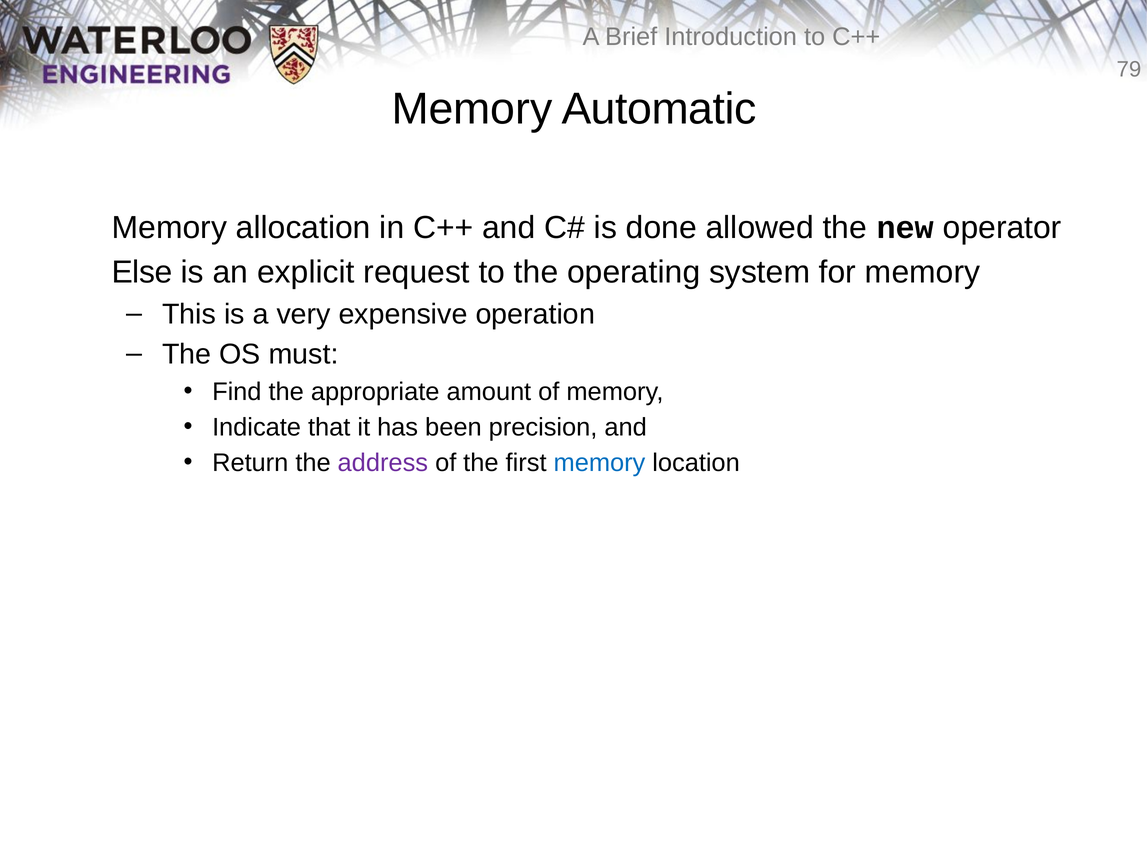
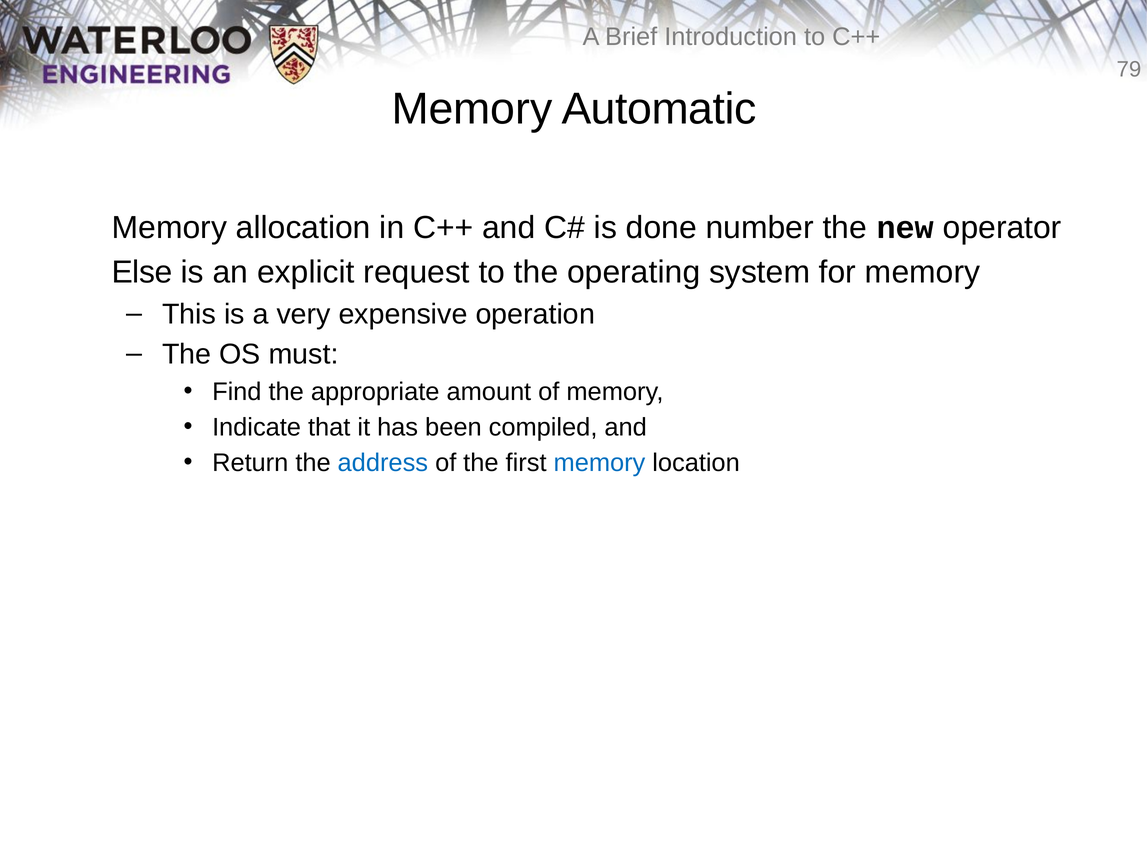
allowed: allowed -> number
precision: precision -> compiled
address colour: purple -> blue
